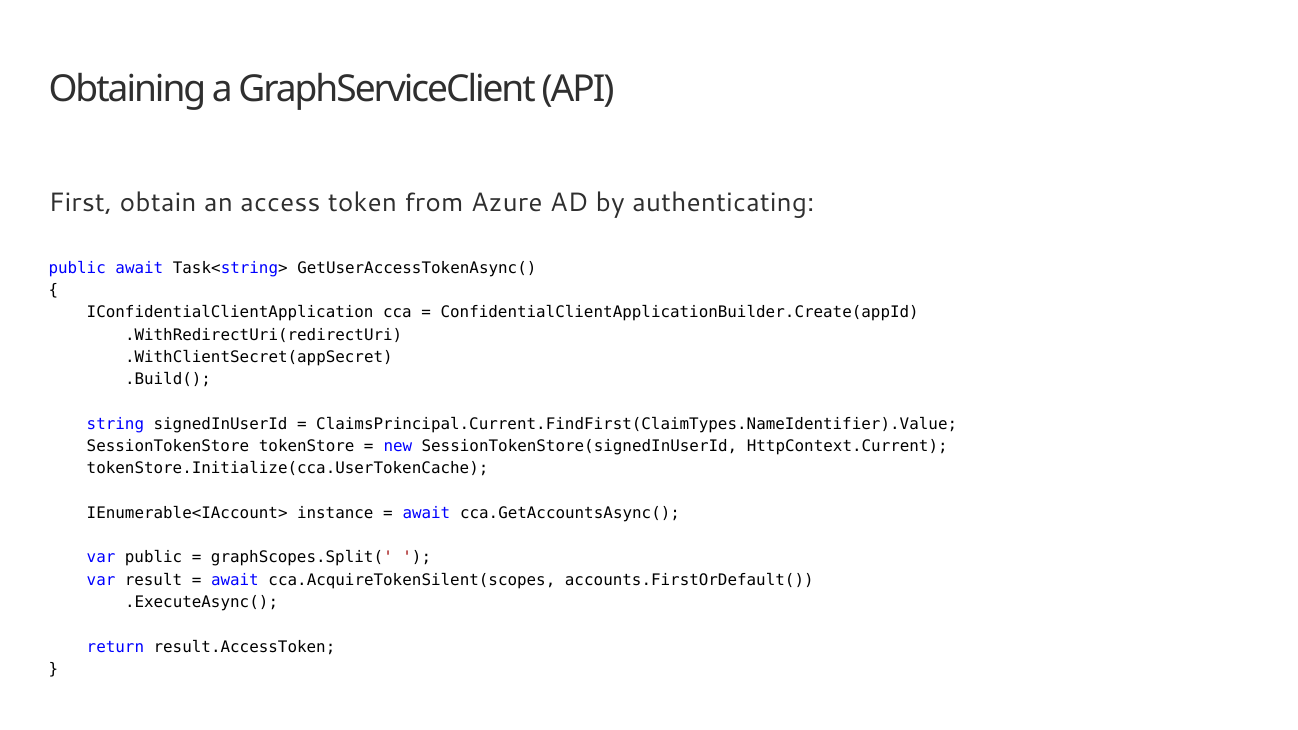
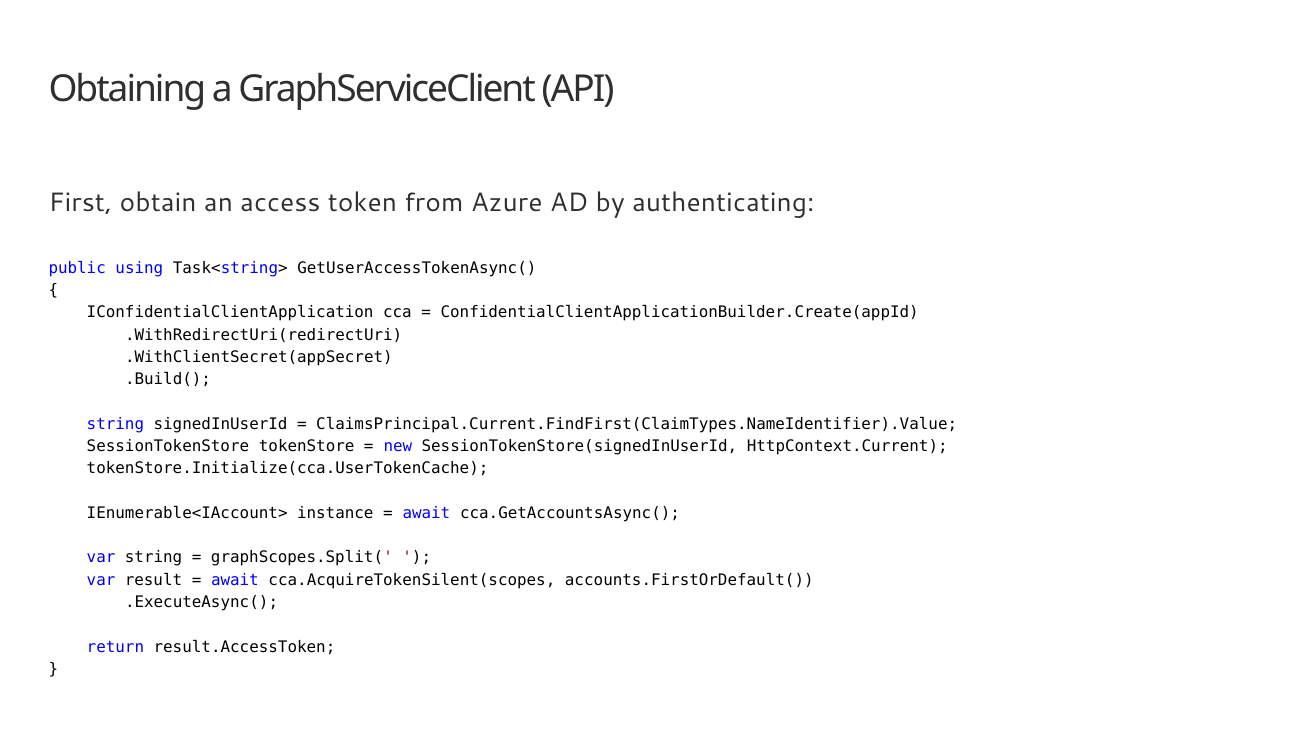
public await: await -> using
var public: public -> string
